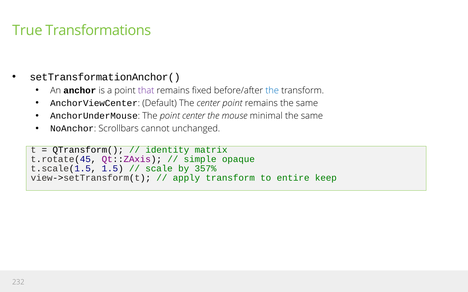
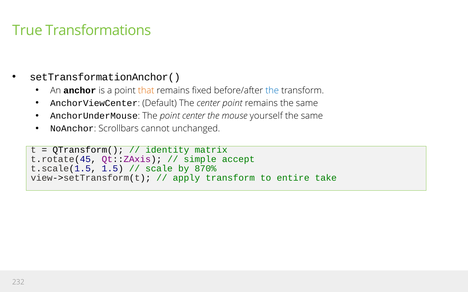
that colour: purple -> orange
minimal: minimal -> yourself
opaque: opaque -> accept
357%: 357% -> 870%
keep: keep -> take
